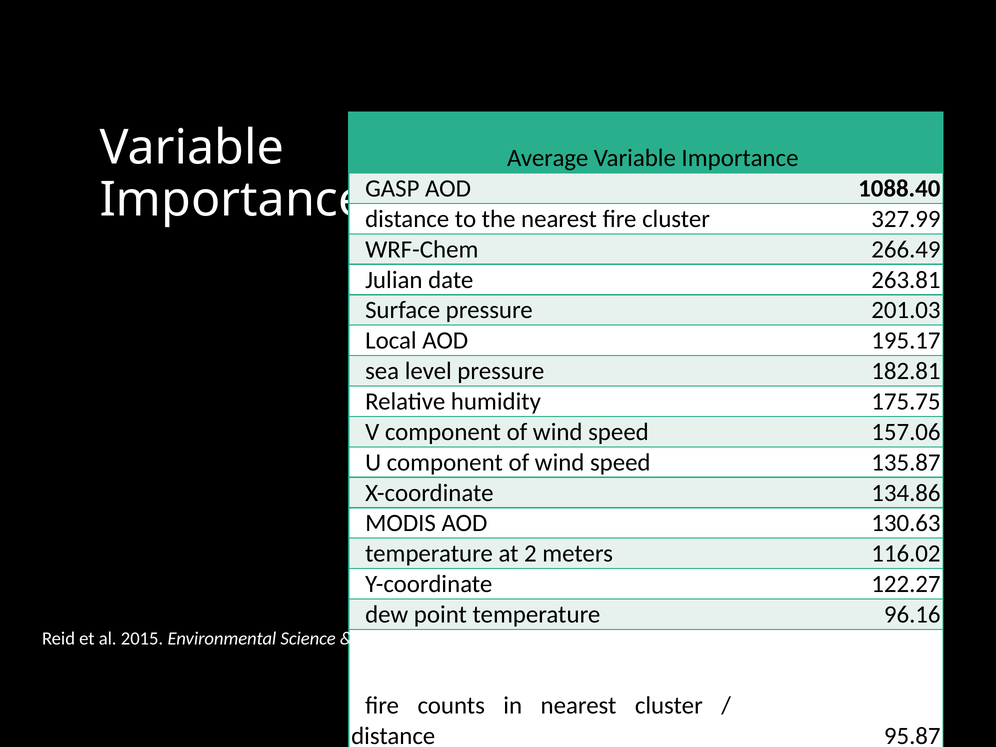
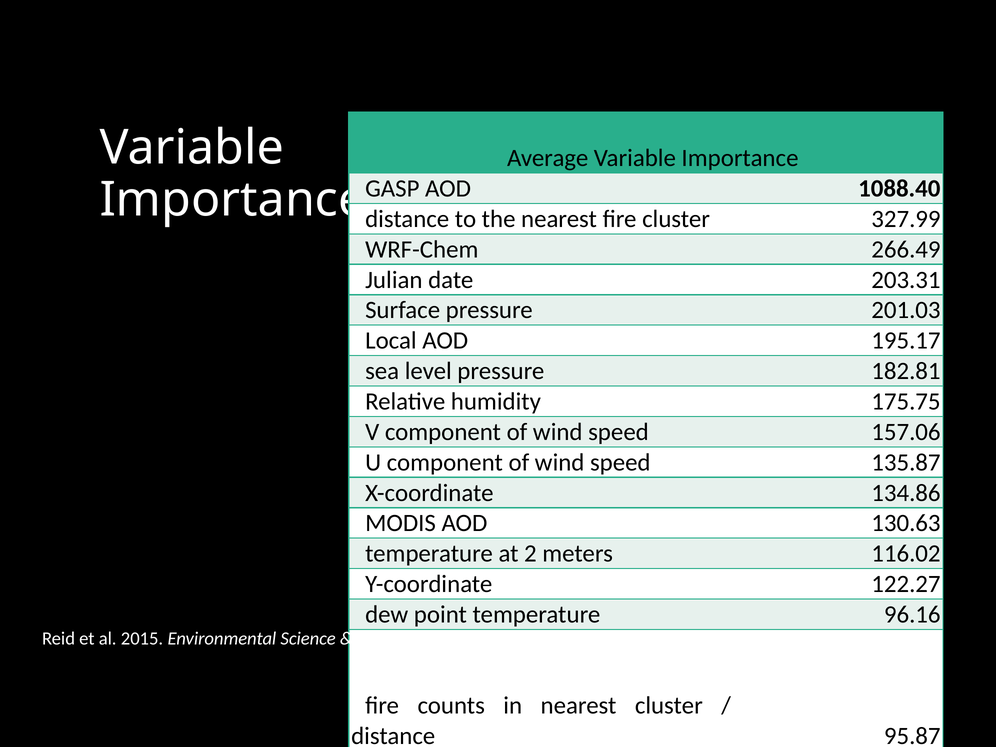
263.81: 263.81 -> 203.31
